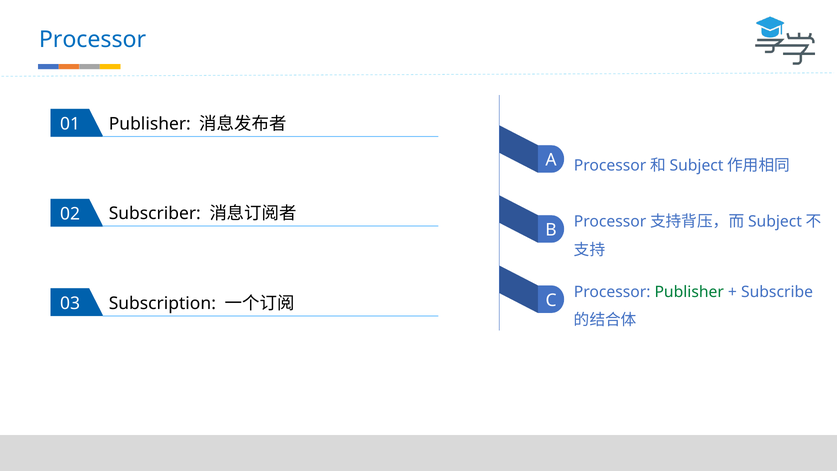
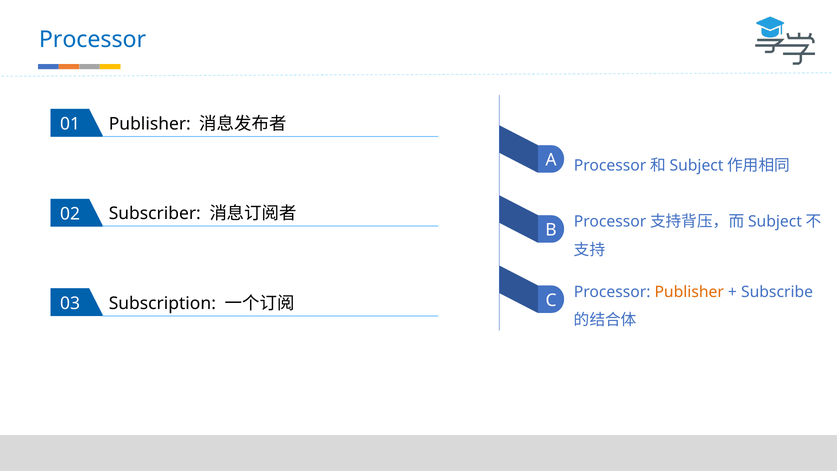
Publisher at (689, 292) colour: green -> orange
